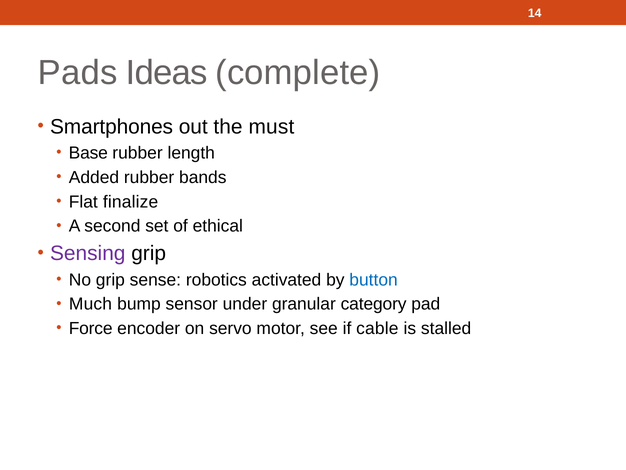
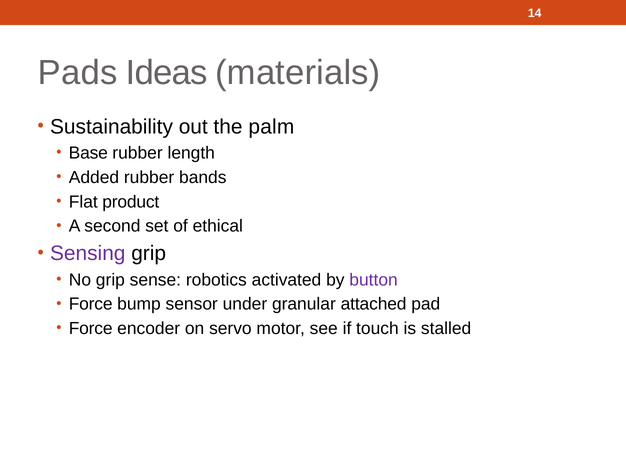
complete: complete -> materials
Smartphones: Smartphones -> Sustainability
must: must -> palm
finalize: finalize -> product
button colour: blue -> purple
Much at (91, 304): Much -> Force
category: category -> attached
cable: cable -> touch
